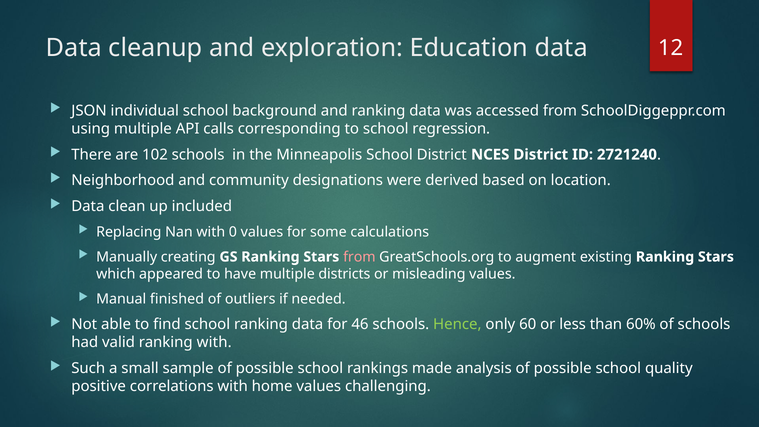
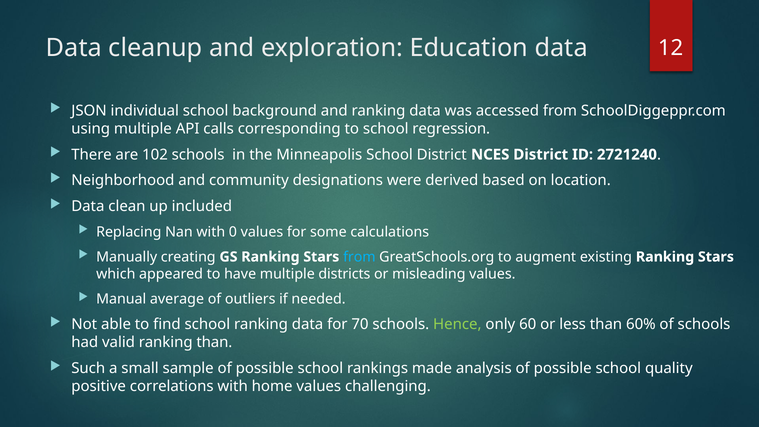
from at (359, 257) colour: pink -> light blue
finished: finished -> average
46: 46 -> 70
ranking with: with -> than
